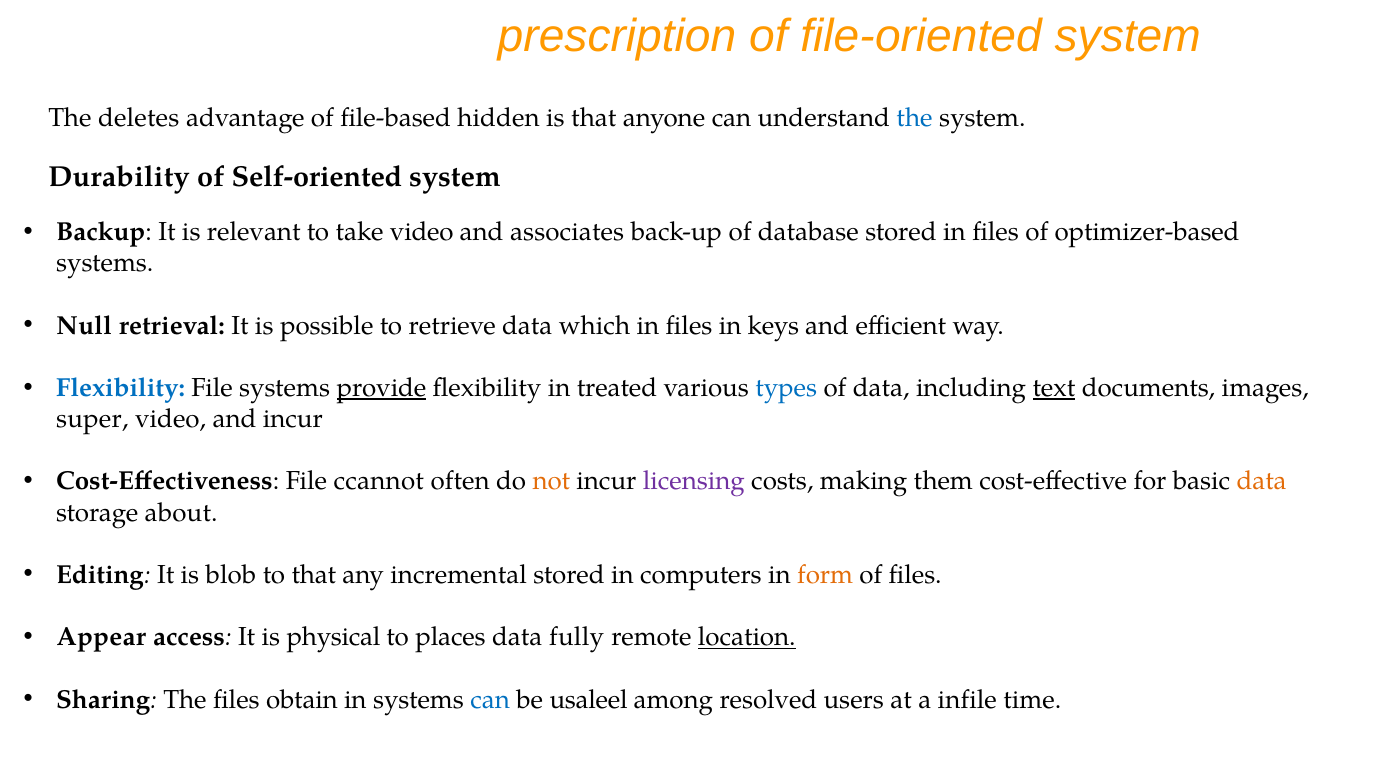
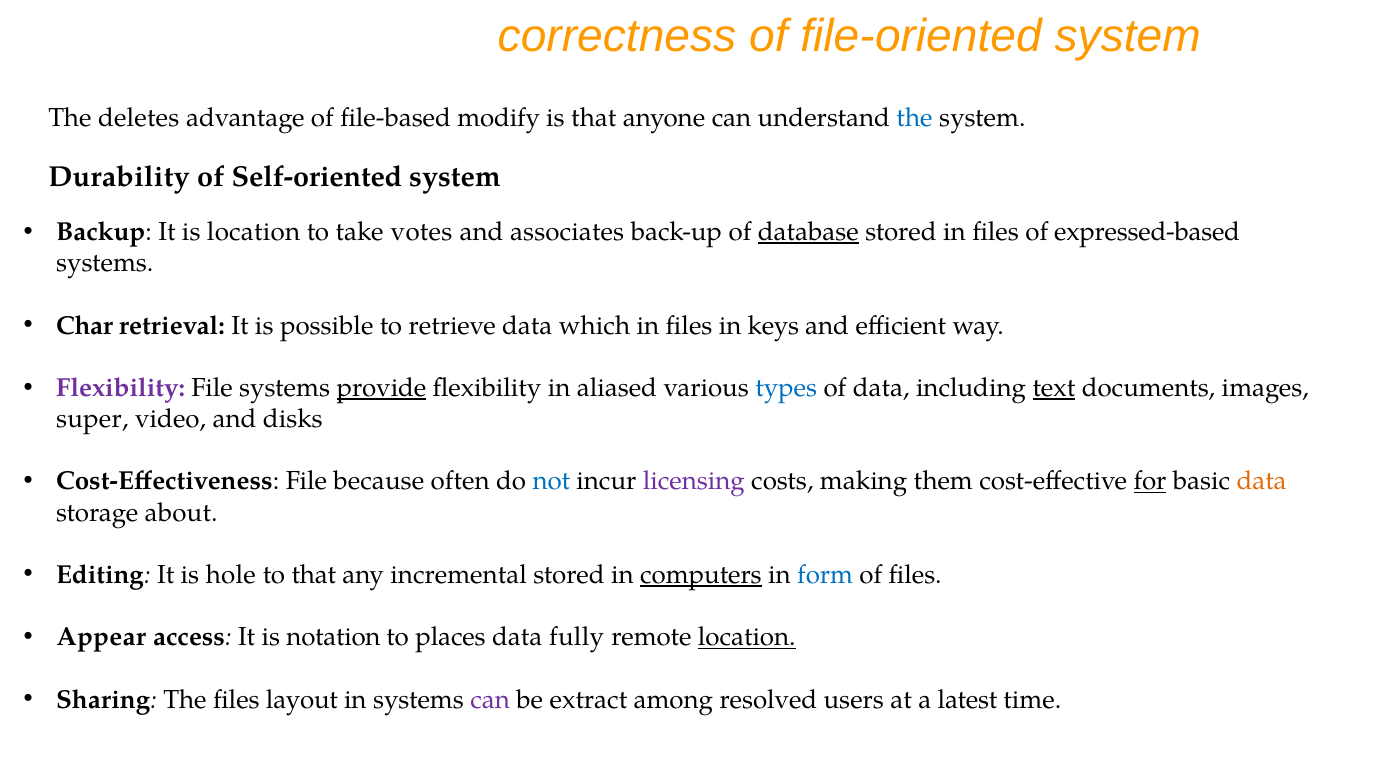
prescription: prescription -> correctness
hidden: hidden -> modify
is relevant: relevant -> location
take video: video -> votes
database underline: none -> present
optimizer-based: optimizer-based -> expressed-based
Null: Null -> Char
Flexibility at (121, 388) colour: blue -> purple
treated: treated -> aliased
and incur: incur -> disks
ccannot: ccannot -> because
not colour: orange -> blue
for underline: none -> present
blob: blob -> hole
computers underline: none -> present
form colour: orange -> blue
physical: physical -> notation
obtain: obtain -> layout
can at (490, 699) colour: blue -> purple
usaleel: usaleel -> extract
infile: infile -> latest
